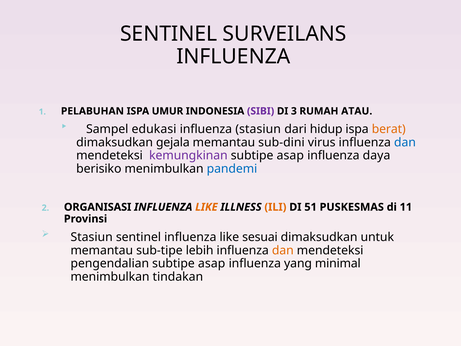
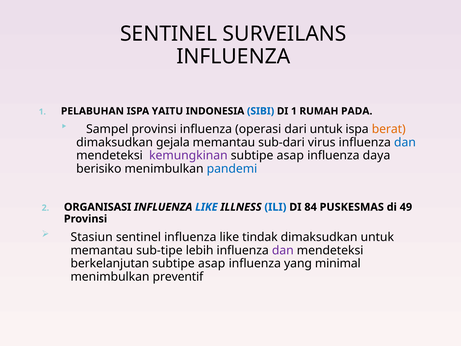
UMUR: UMUR -> YAITU
SIBI colour: purple -> blue
DI 3: 3 -> 1
ATAU: ATAU -> PADA
Sampel edukasi: edukasi -> provinsi
influenza stasiun: stasiun -> operasi
dari hidup: hidup -> untuk
sub-dini: sub-dini -> sub-dari
LIKE at (206, 207) colour: orange -> blue
ILI colour: orange -> blue
51: 51 -> 84
11: 11 -> 49
sesuai: sesuai -> tindak
dan at (283, 250) colour: orange -> purple
pengendalian: pengendalian -> berkelanjutan
tindakan: tindakan -> preventif
